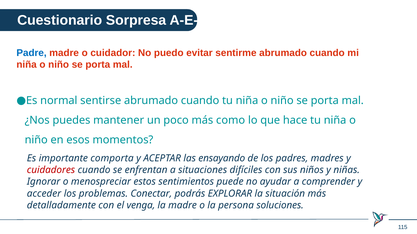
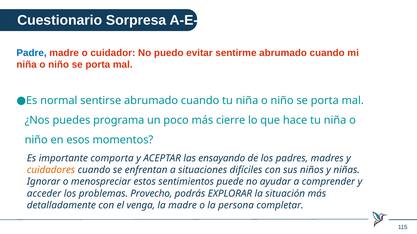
mantener: mantener -> programa
como: como -> cierre
cuidadores colour: red -> orange
Conectar: Conectar -> Provecho
soluciones: soluciones -> completar
